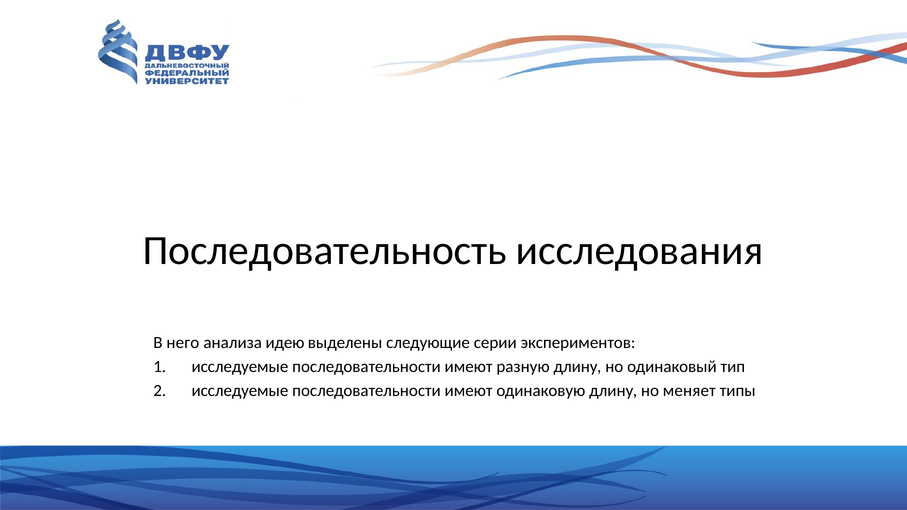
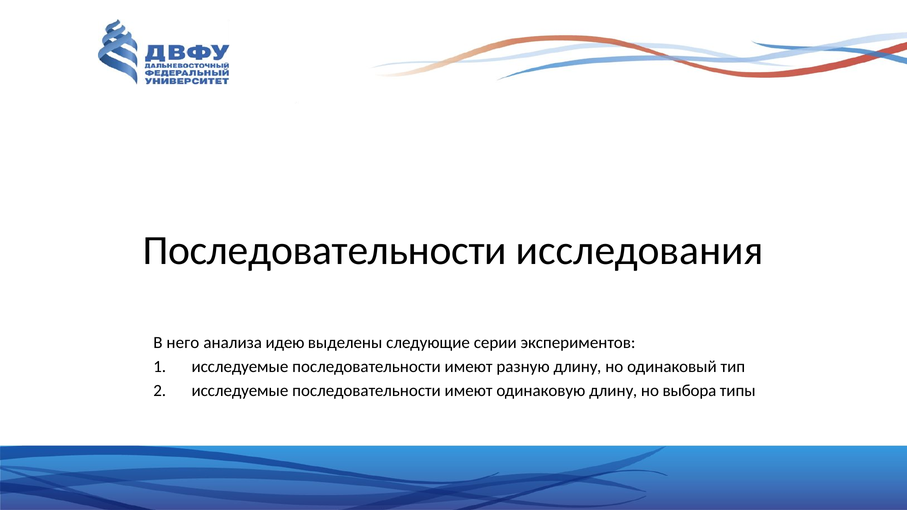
Последовательность at (325, 251): Последовательность -> Последовательности
меняет: меняет -> выбора
